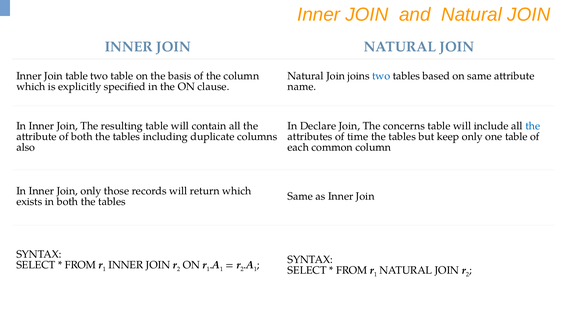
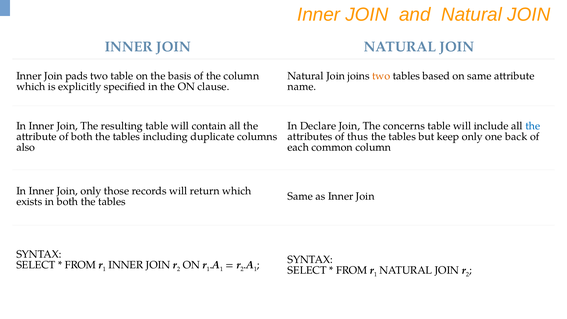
Join table: table -> pads
two at (381, 76) colour: blue -> orange
time: time -> thus
one table: table -> back
